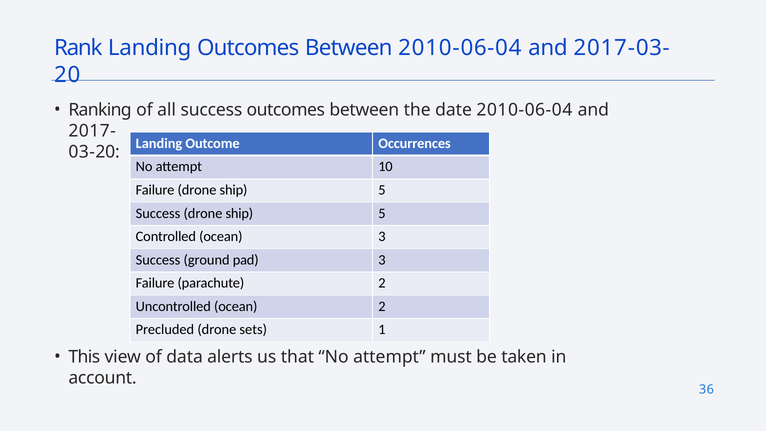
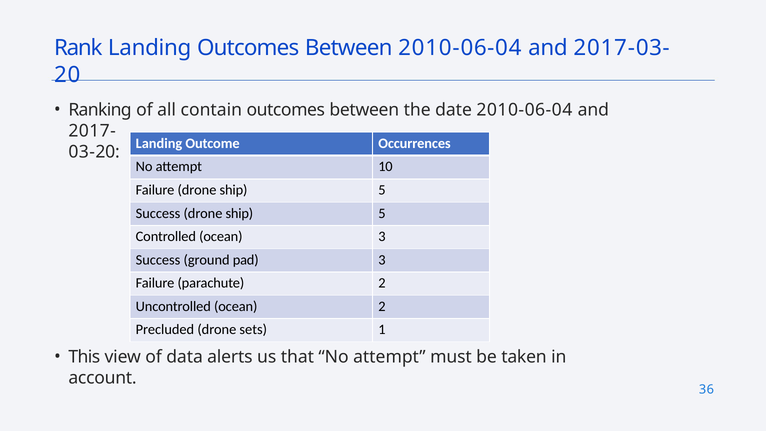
all success: success -> contain
